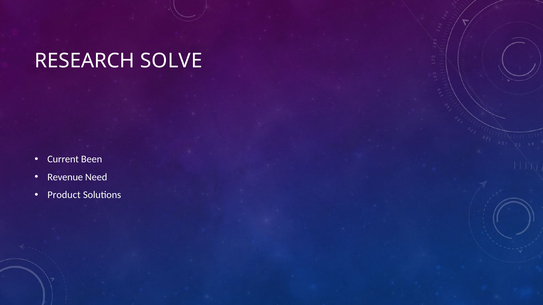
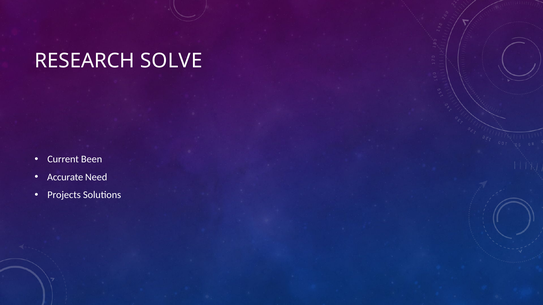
Revenue: Revenue -> Accurate
Product: Product -> Projects
